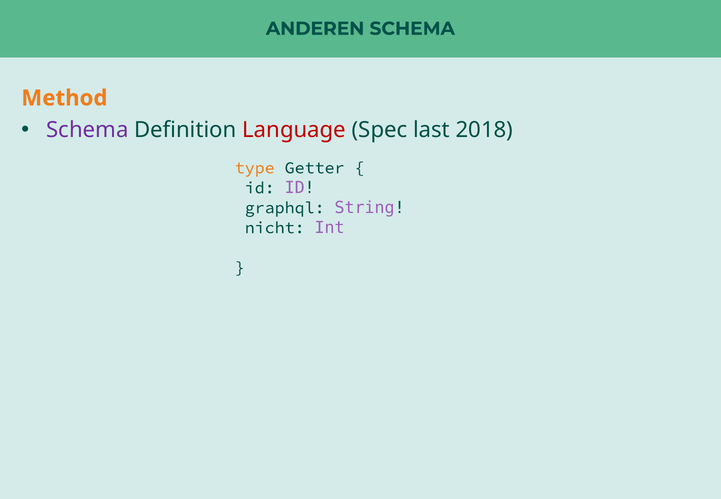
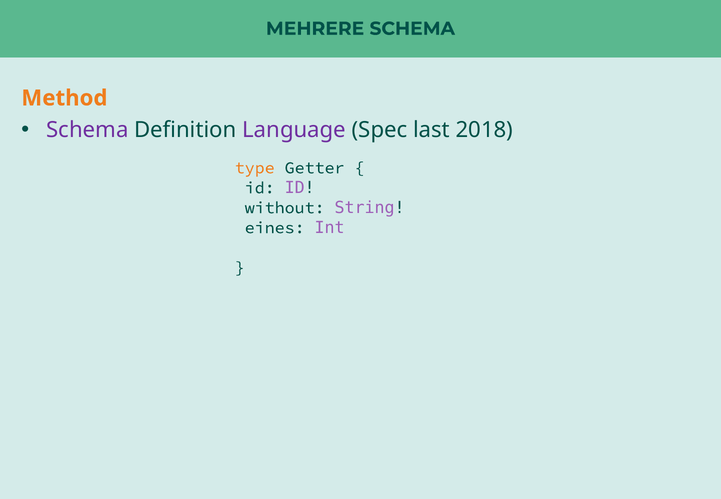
ANDEREN: ANDEREN -> MEHRERE
Language colour: red -> purple
graphql: graphql -> without
nicht: nicht -> eines
